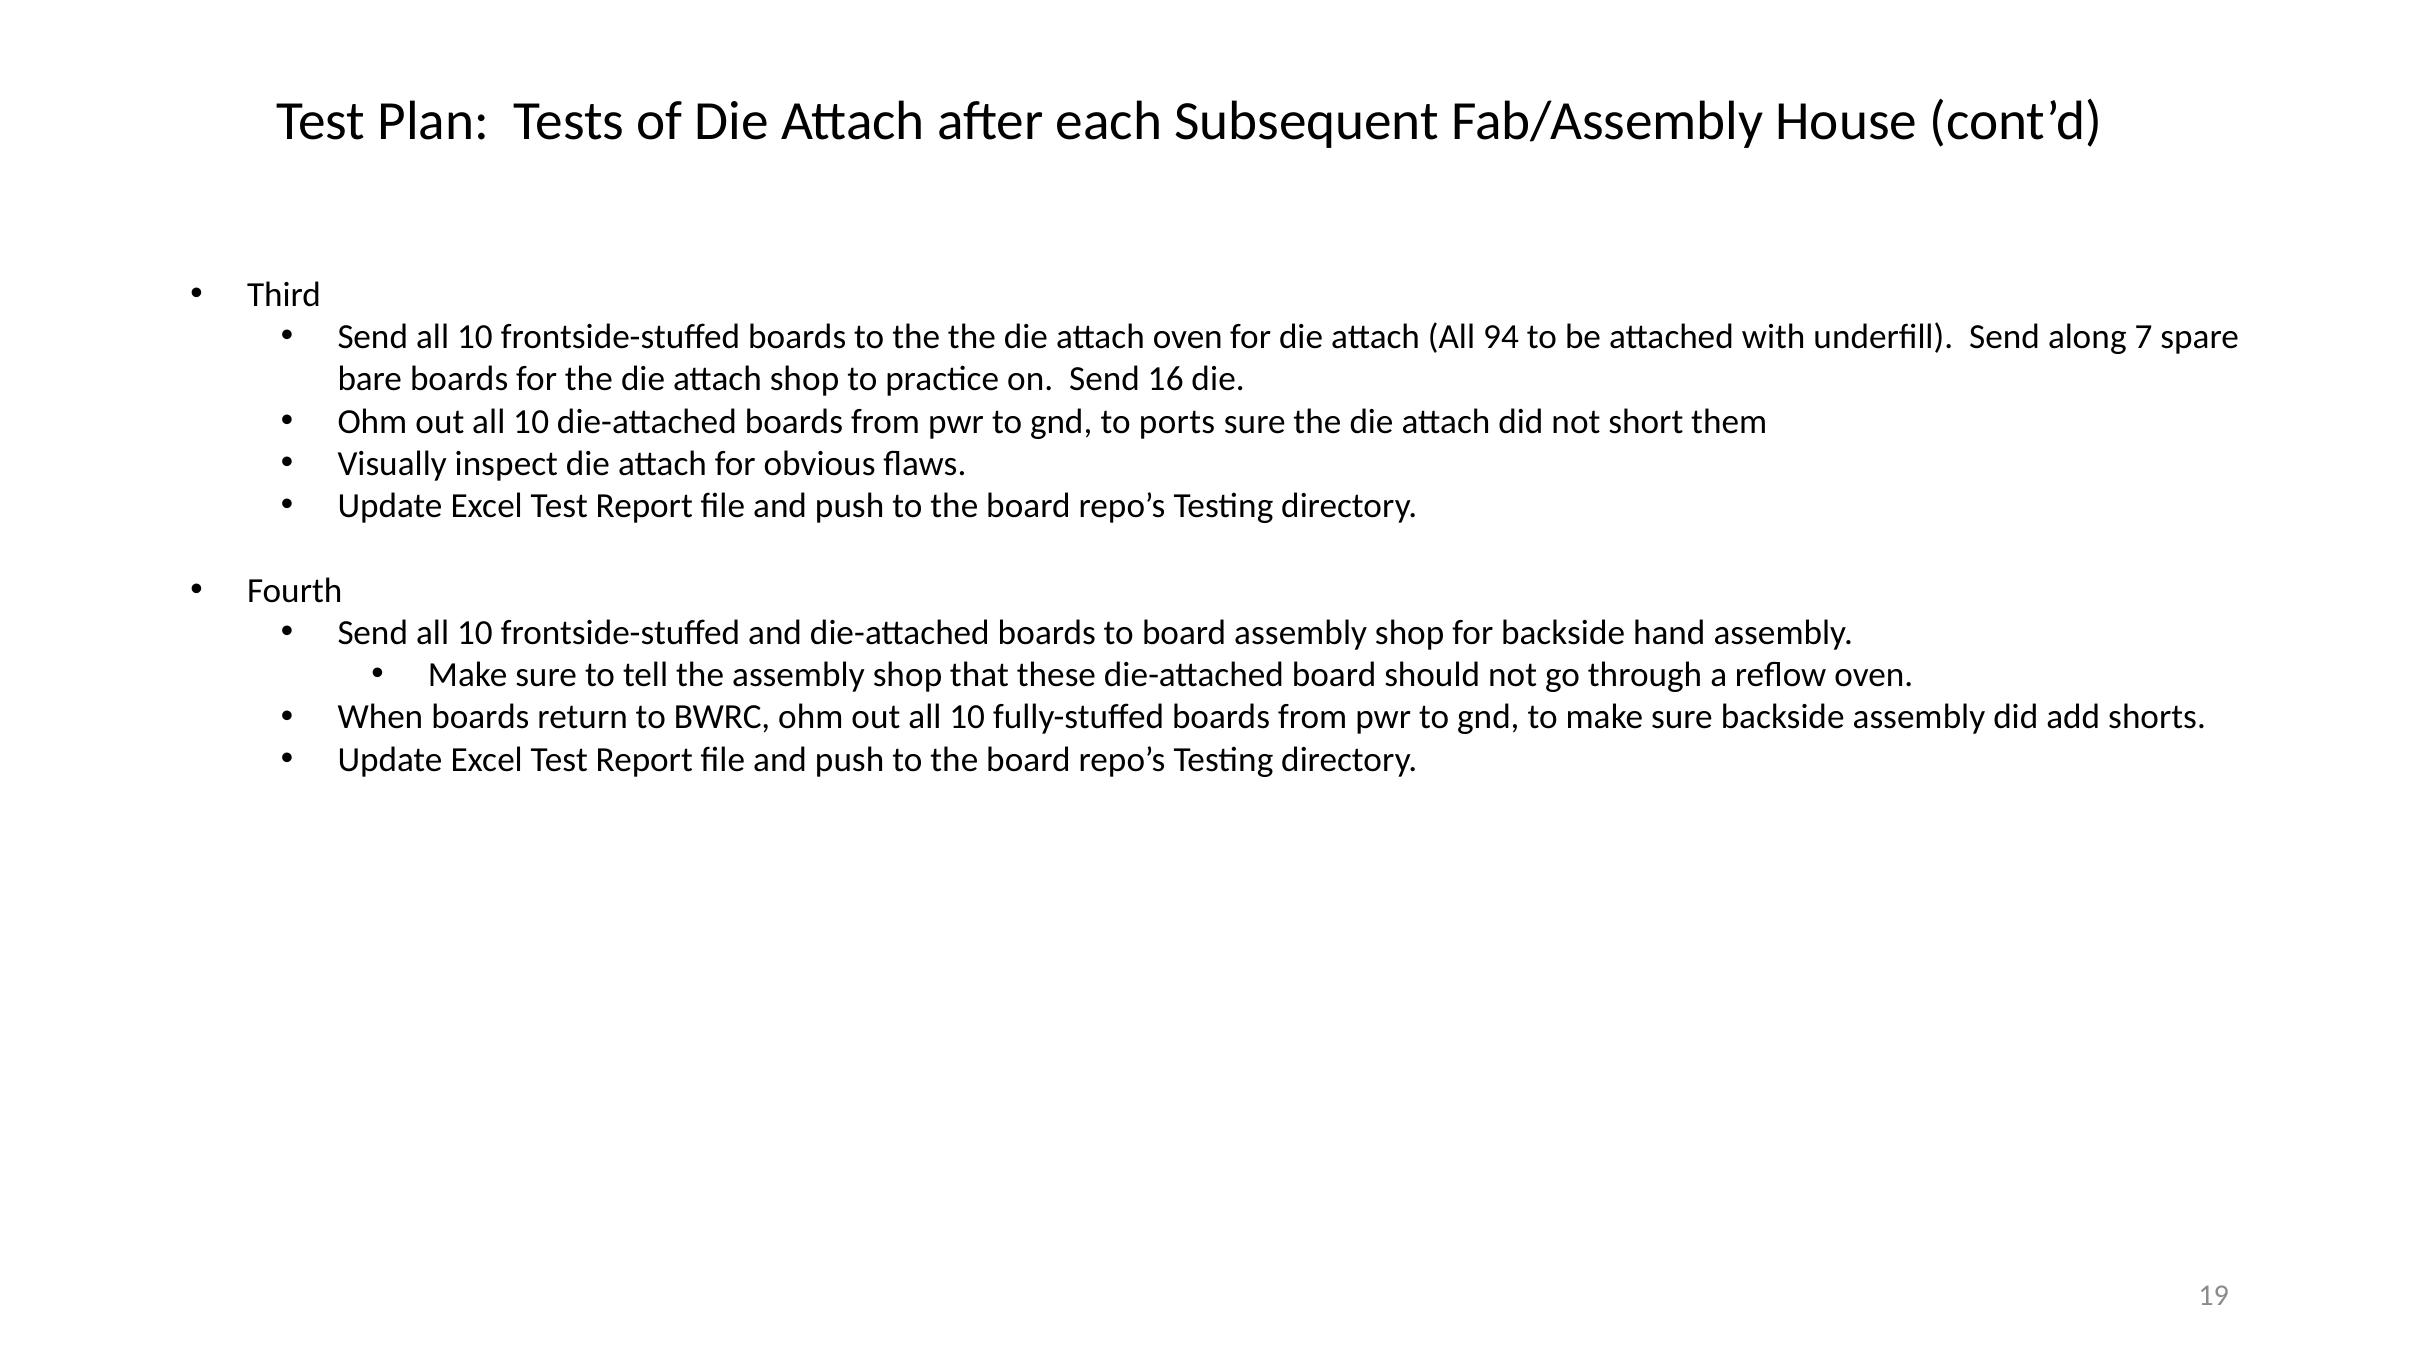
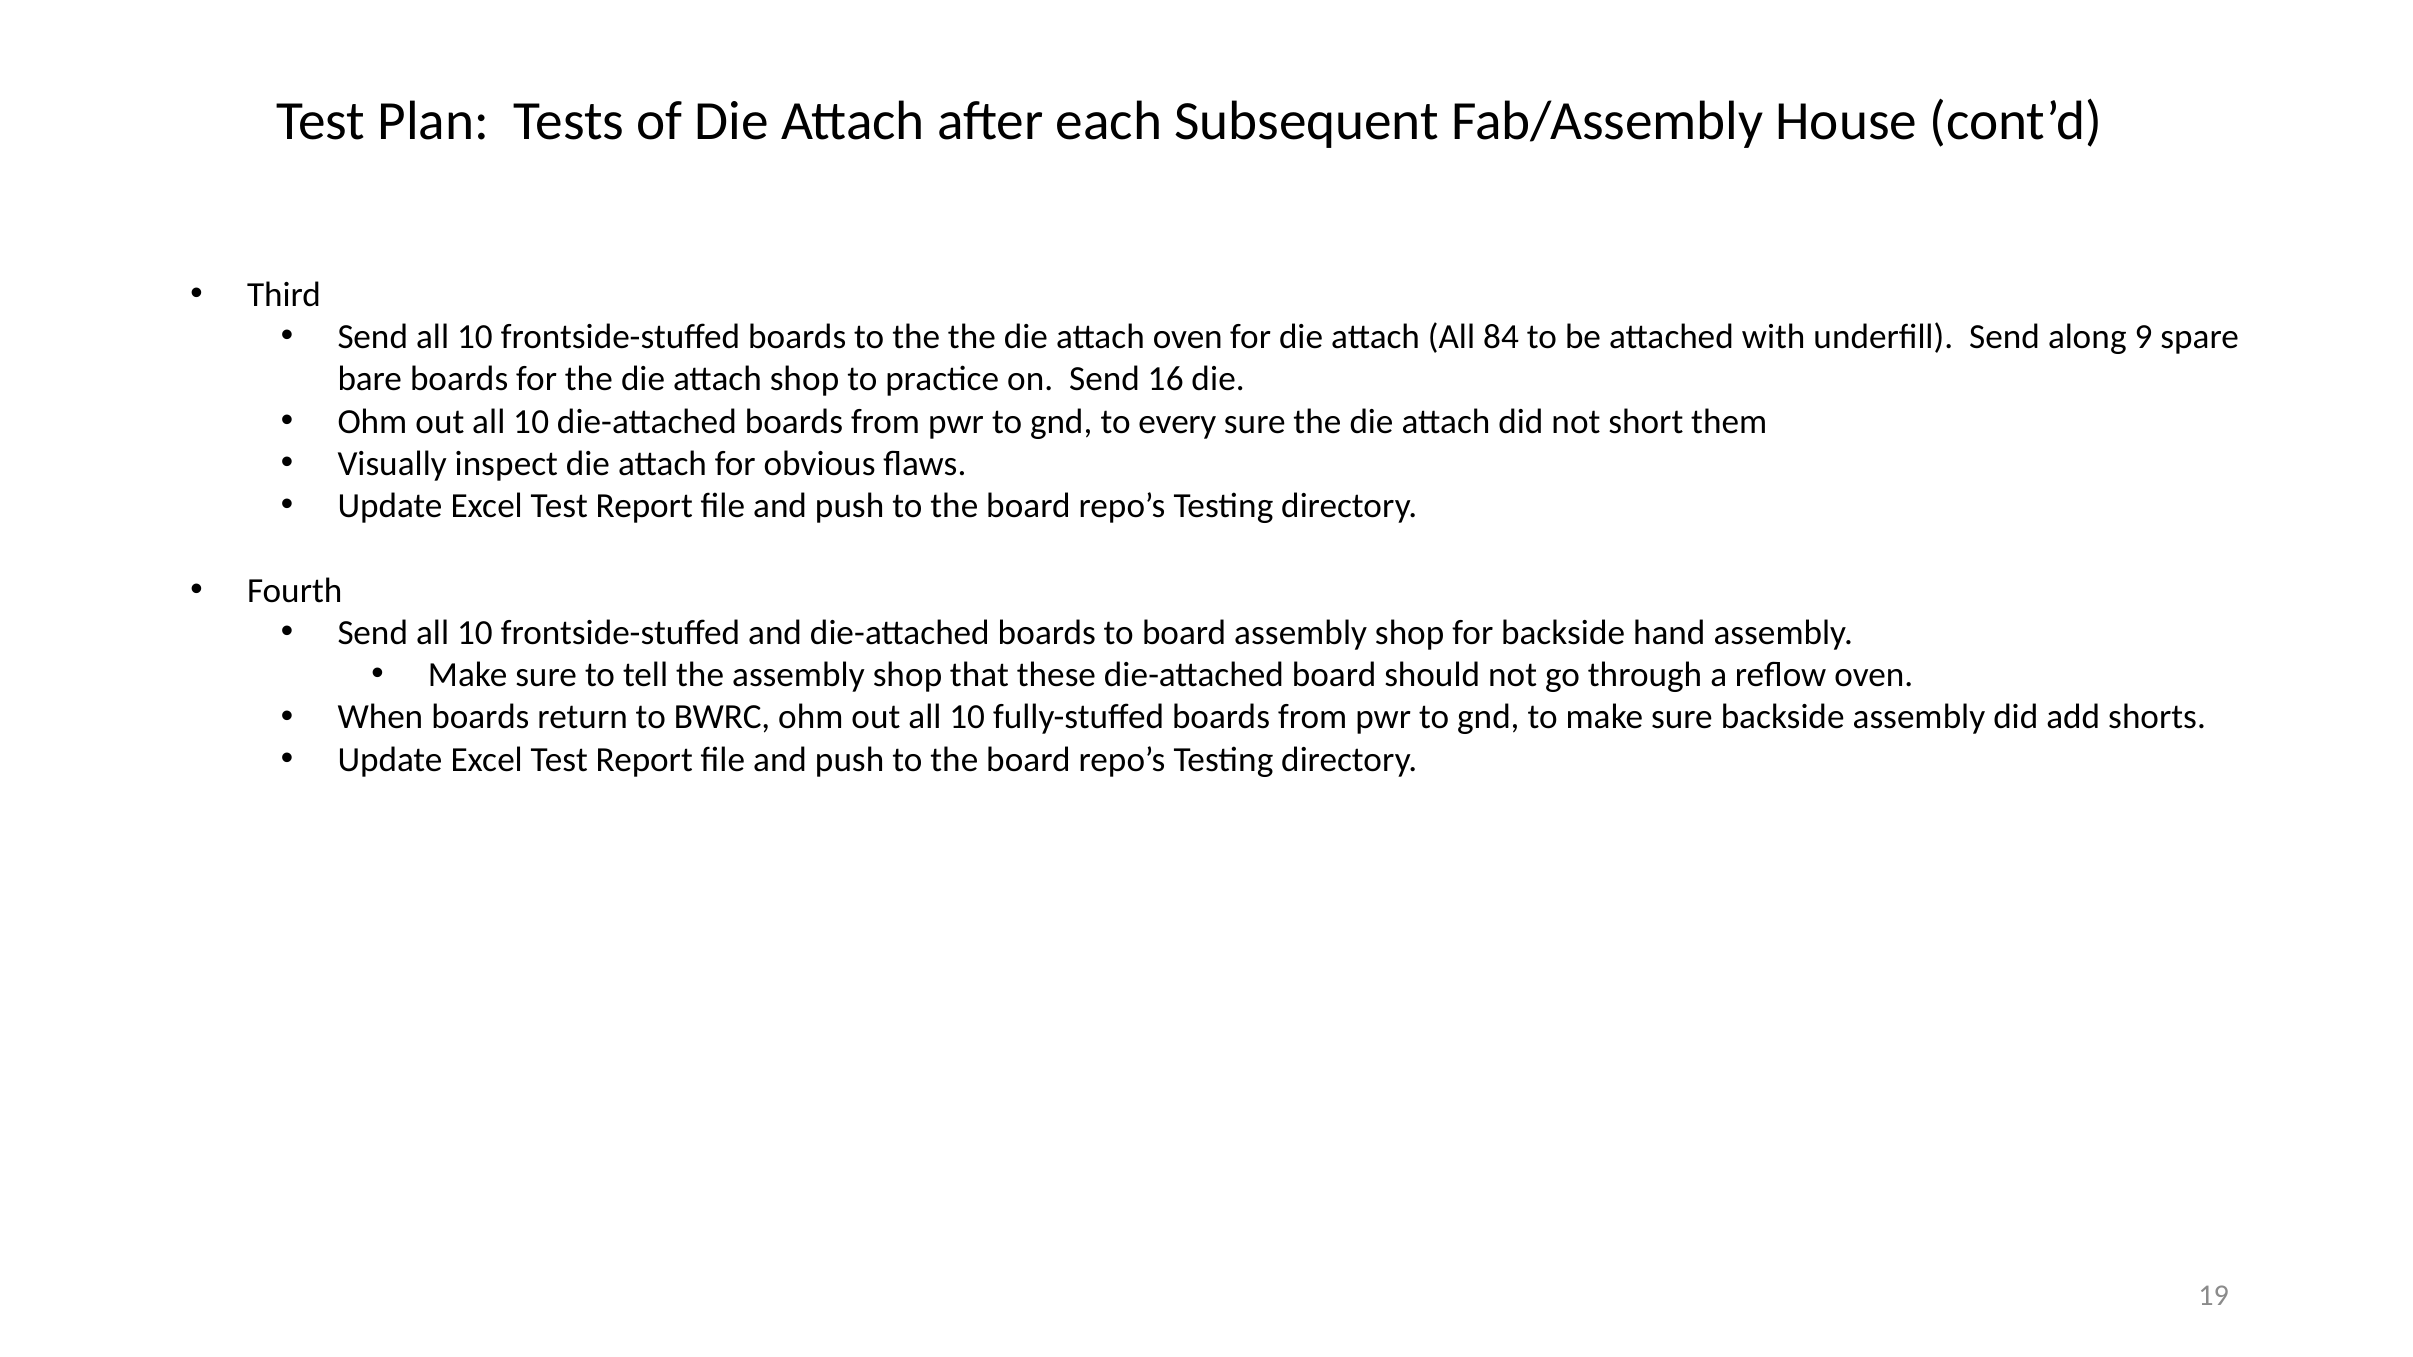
94: 94 -> 84
7: 7 -> 9
ports: ports -> every
